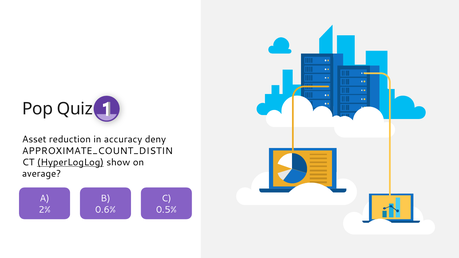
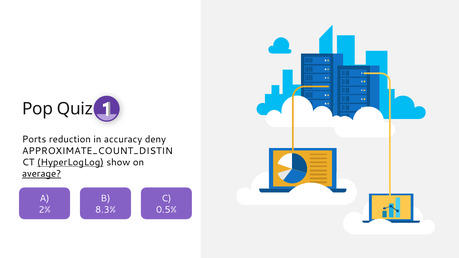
Asset: Asset -> Ports
average underline: none -> present
0.6%: 0.6% -> 8.3%
